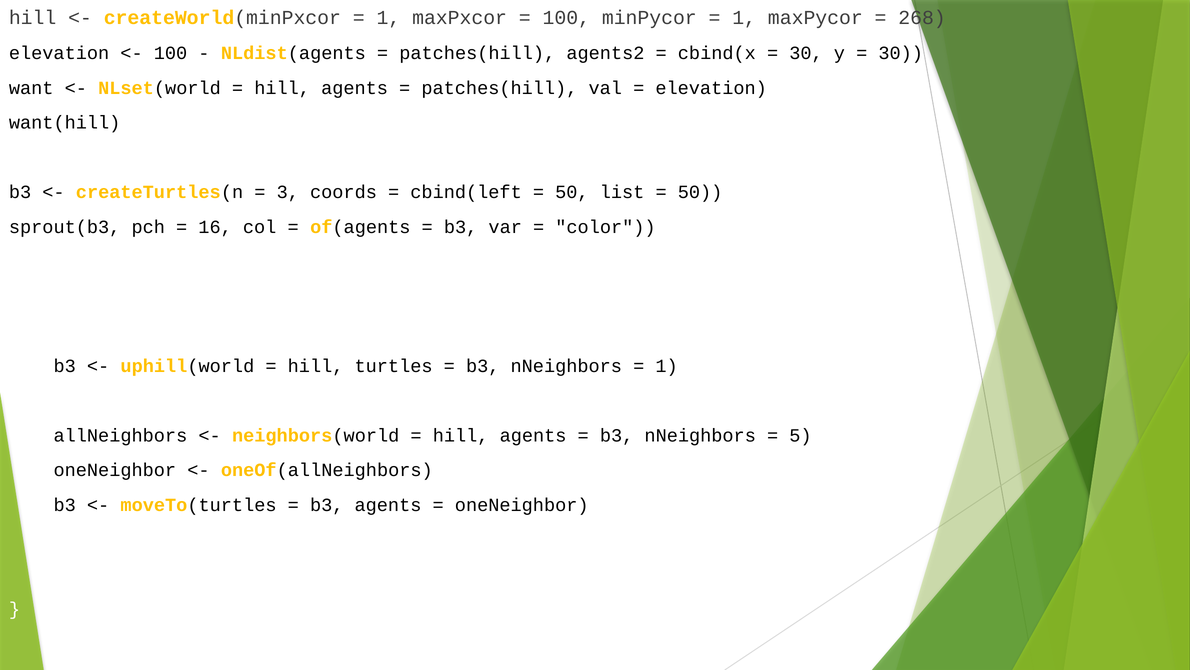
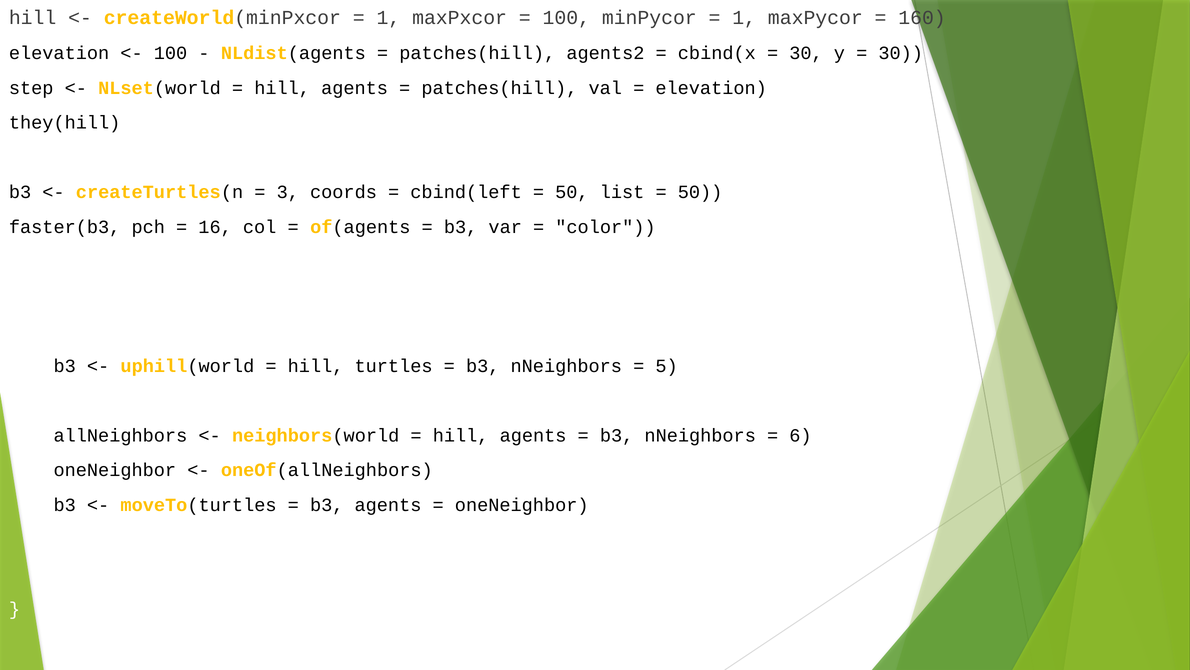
268: 268 -> 160
want: want -> step
want(hill: want(hill -> they(hill
sprout(b3: sprout(b3 -> faster(b3
1 at (667, 366): 1 -> 5
5: 5 -> 6
